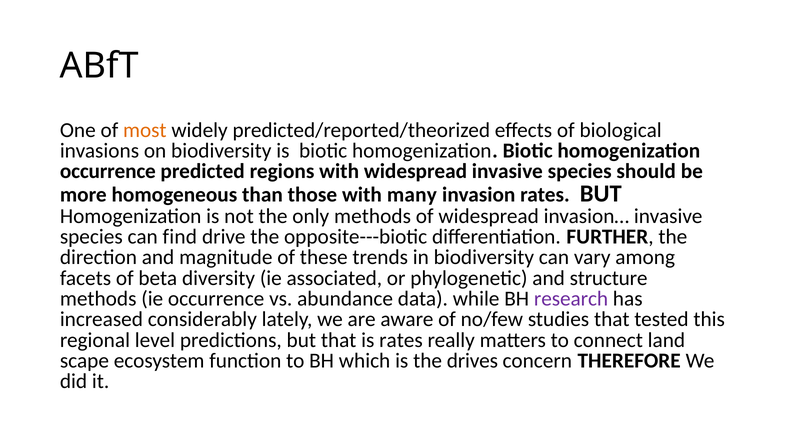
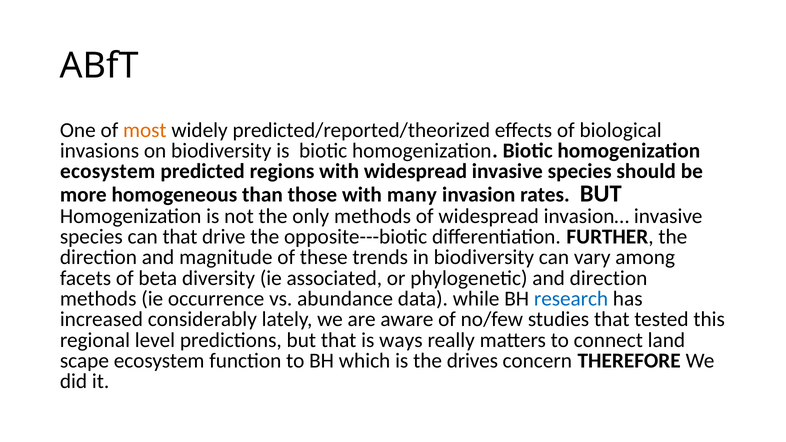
occurrence at (108, 172): occurrence -> ecosystem
can find: find -> that
and structure: structure -> direction
research colour: purple -> blue
is rates: rates -> ways
